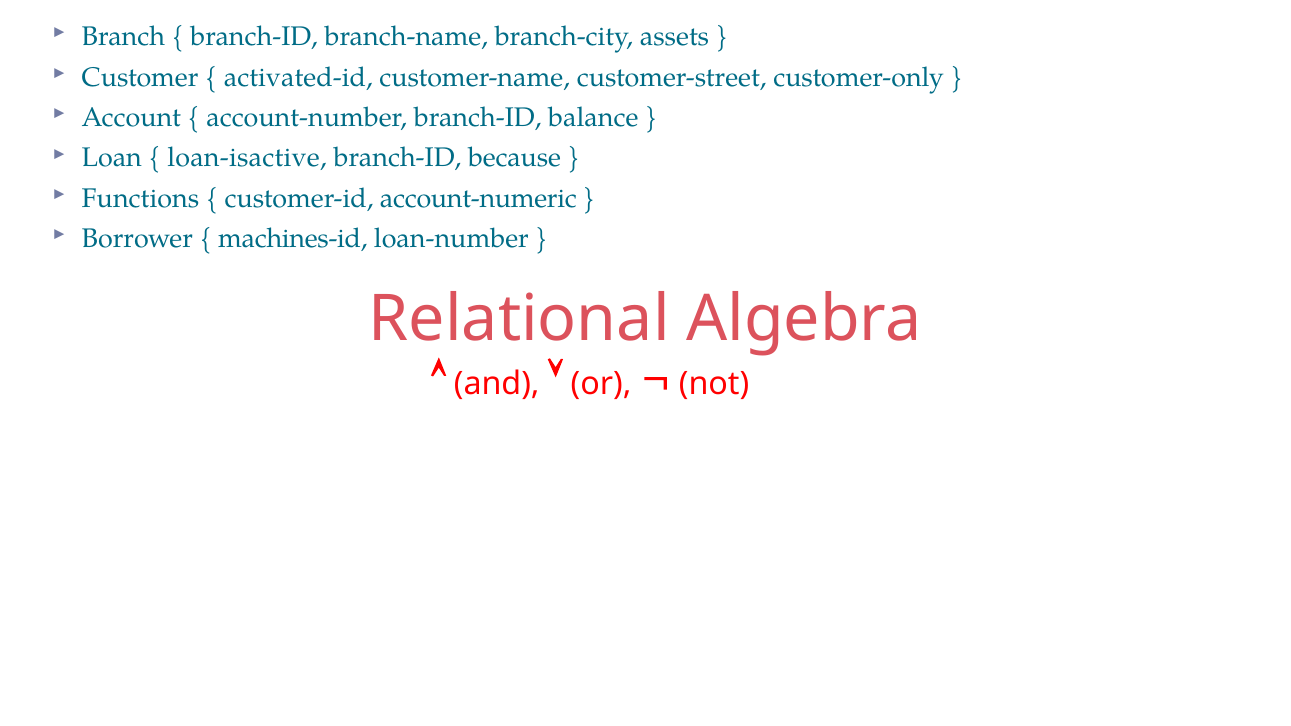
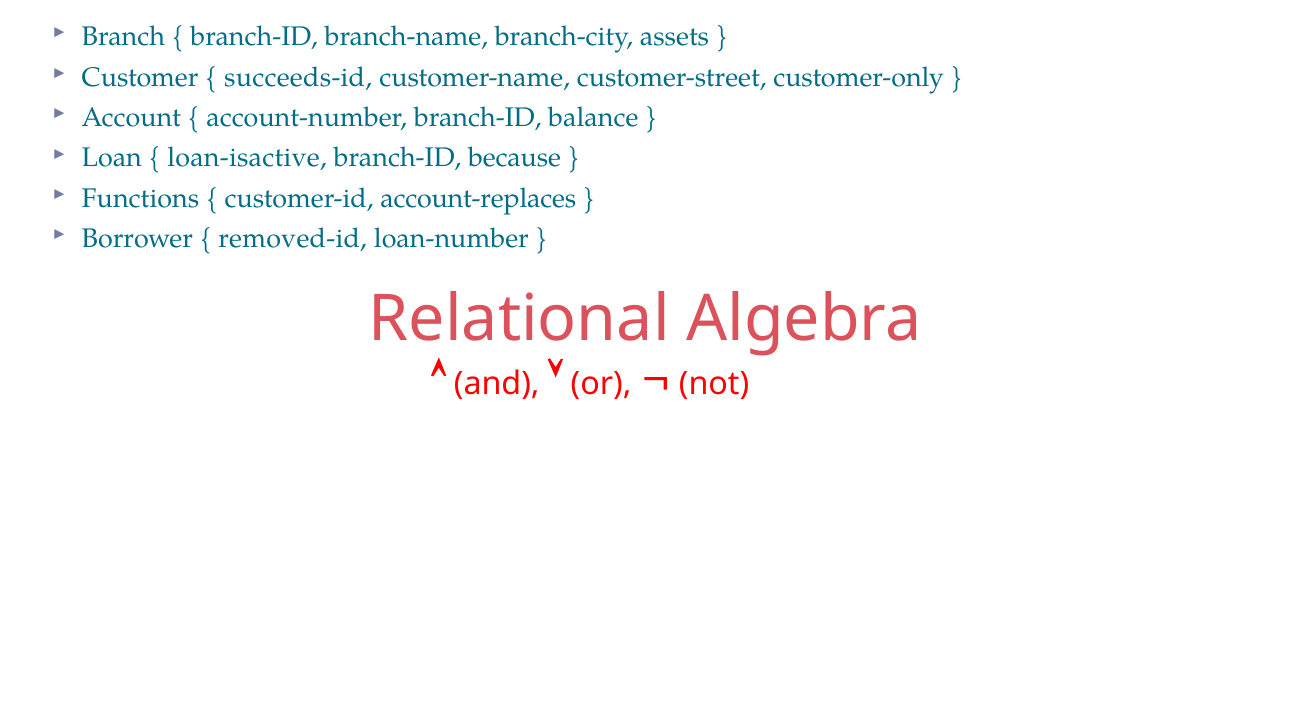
activated-id: activated-id -> succeeds-id
account-numeric: account-numeric -> account-replaces
machines-id: machines-id -> removed-id
